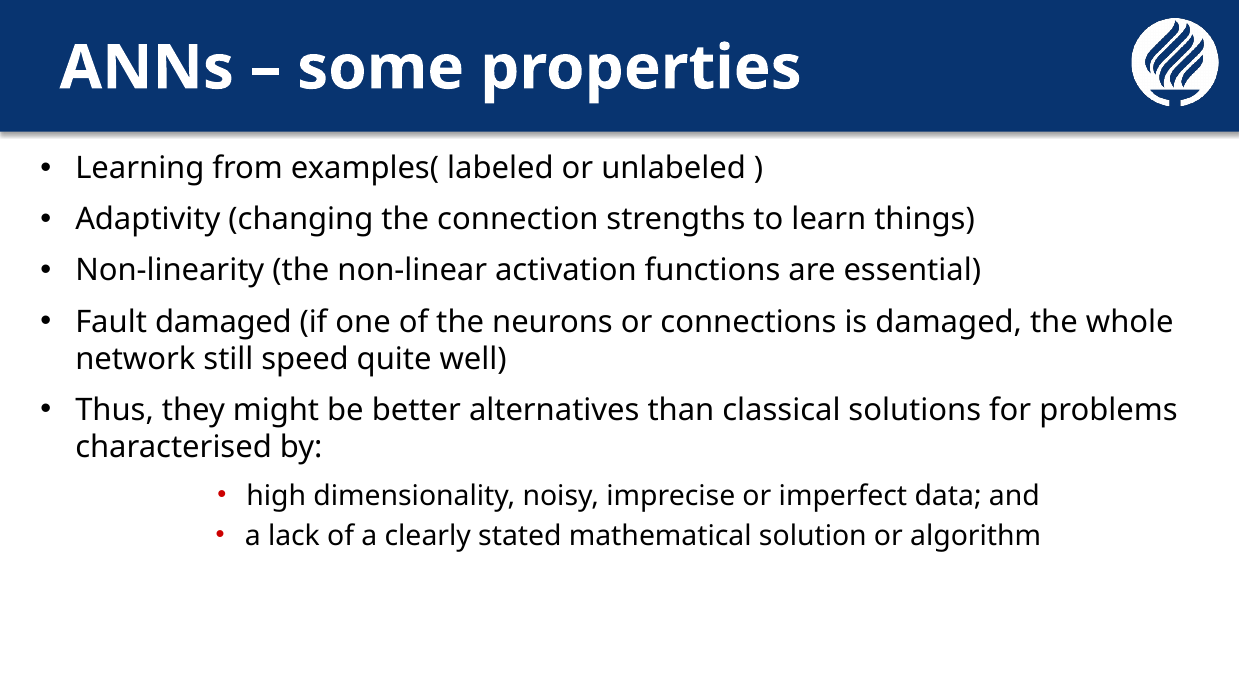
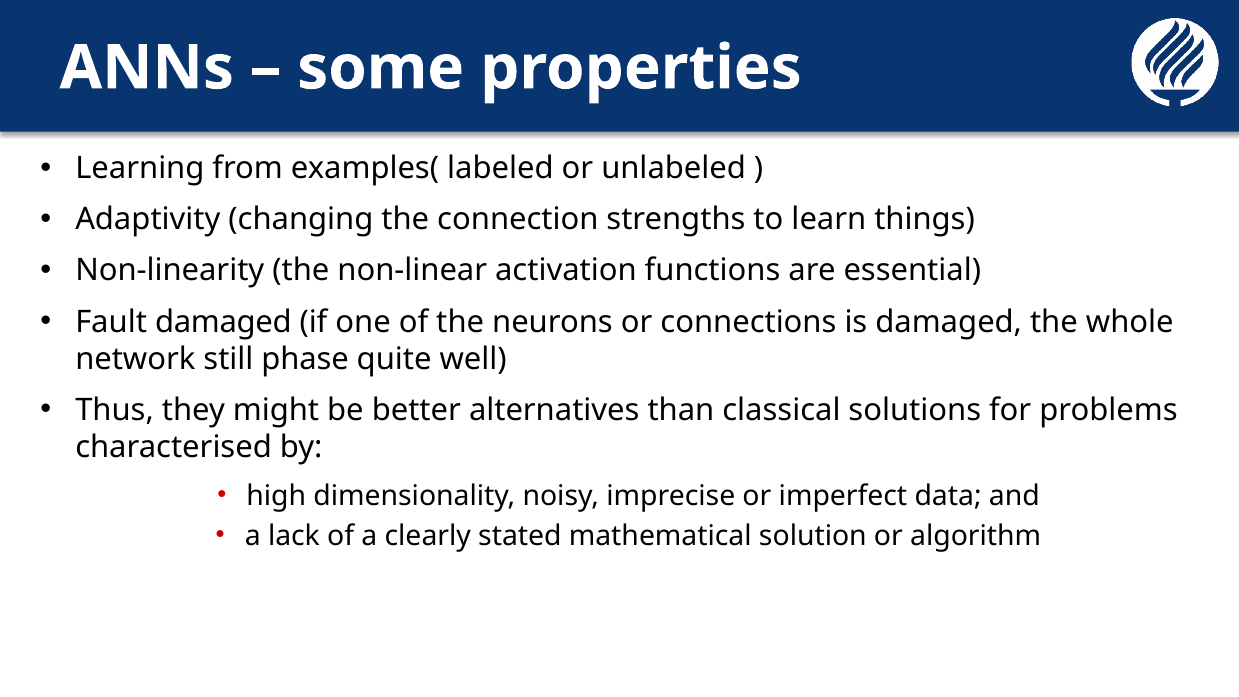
speed: speed -> phase
